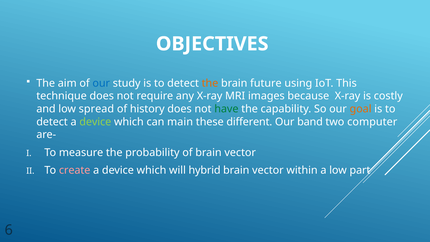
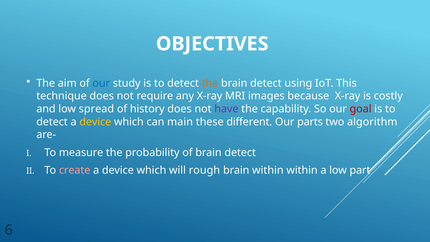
future at (266, 83): future -> detect
have colour: green -> purple
goal colour: orange -> red
device at (95, 122) colour: light green -> yellow
band: band -> parts
computer: computer -> algorithm
of brain vector: vector -> detect
hybrid: hybrid -> rough
vector at (268, 170): vector -> within
